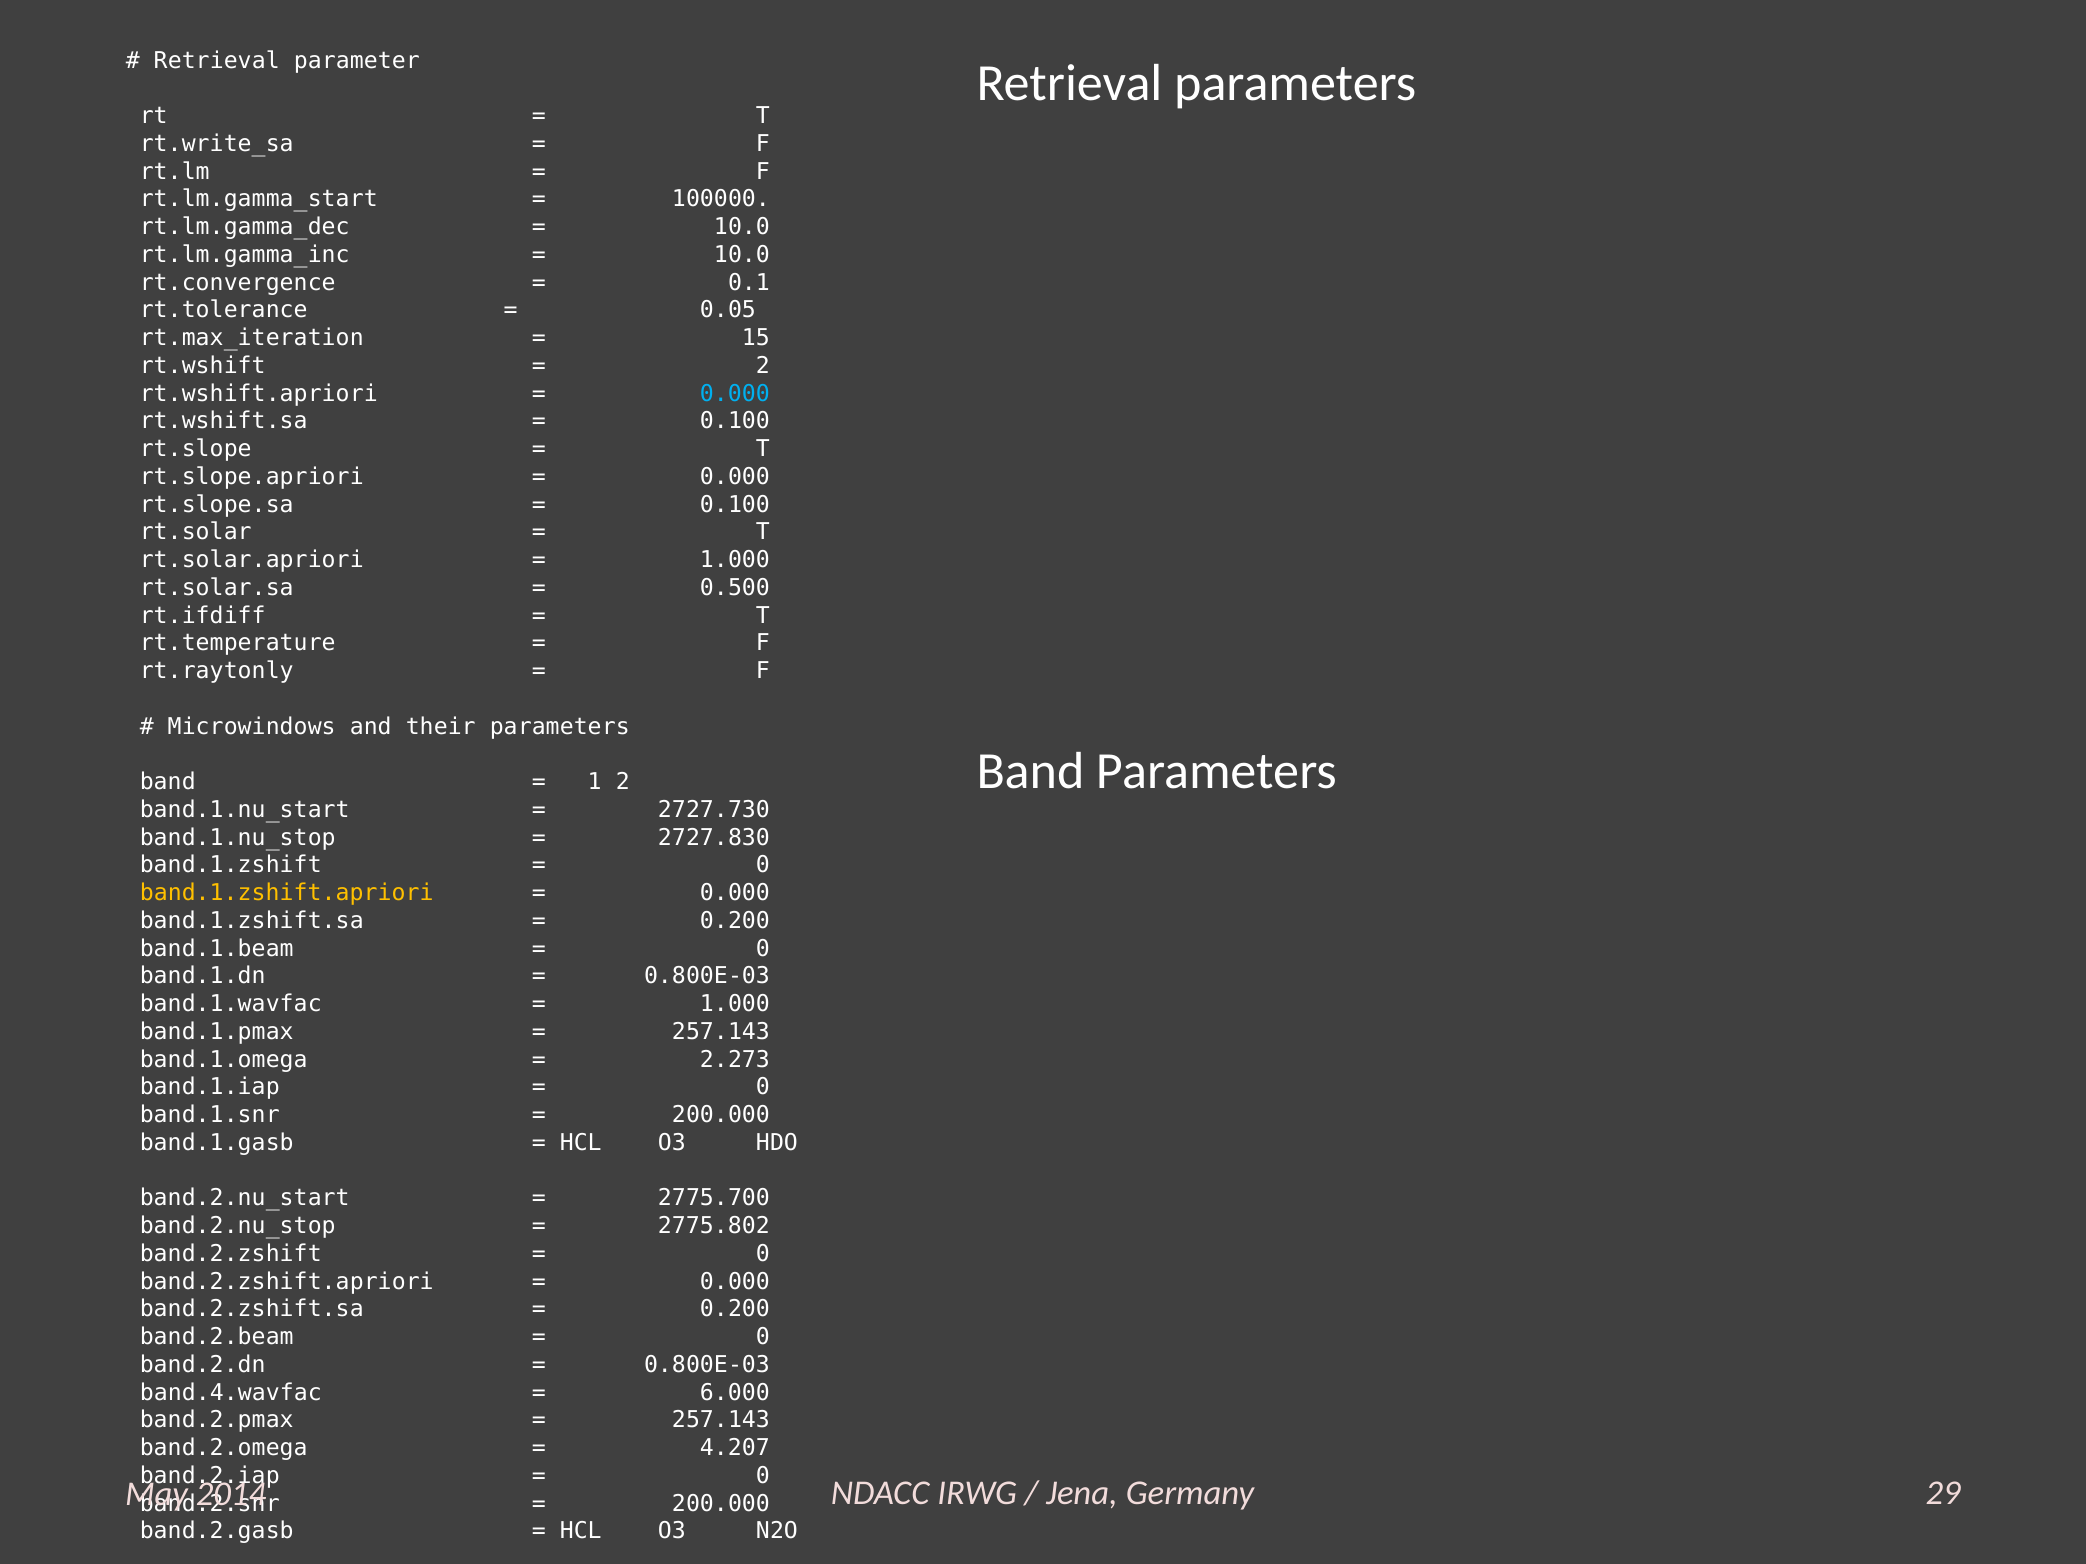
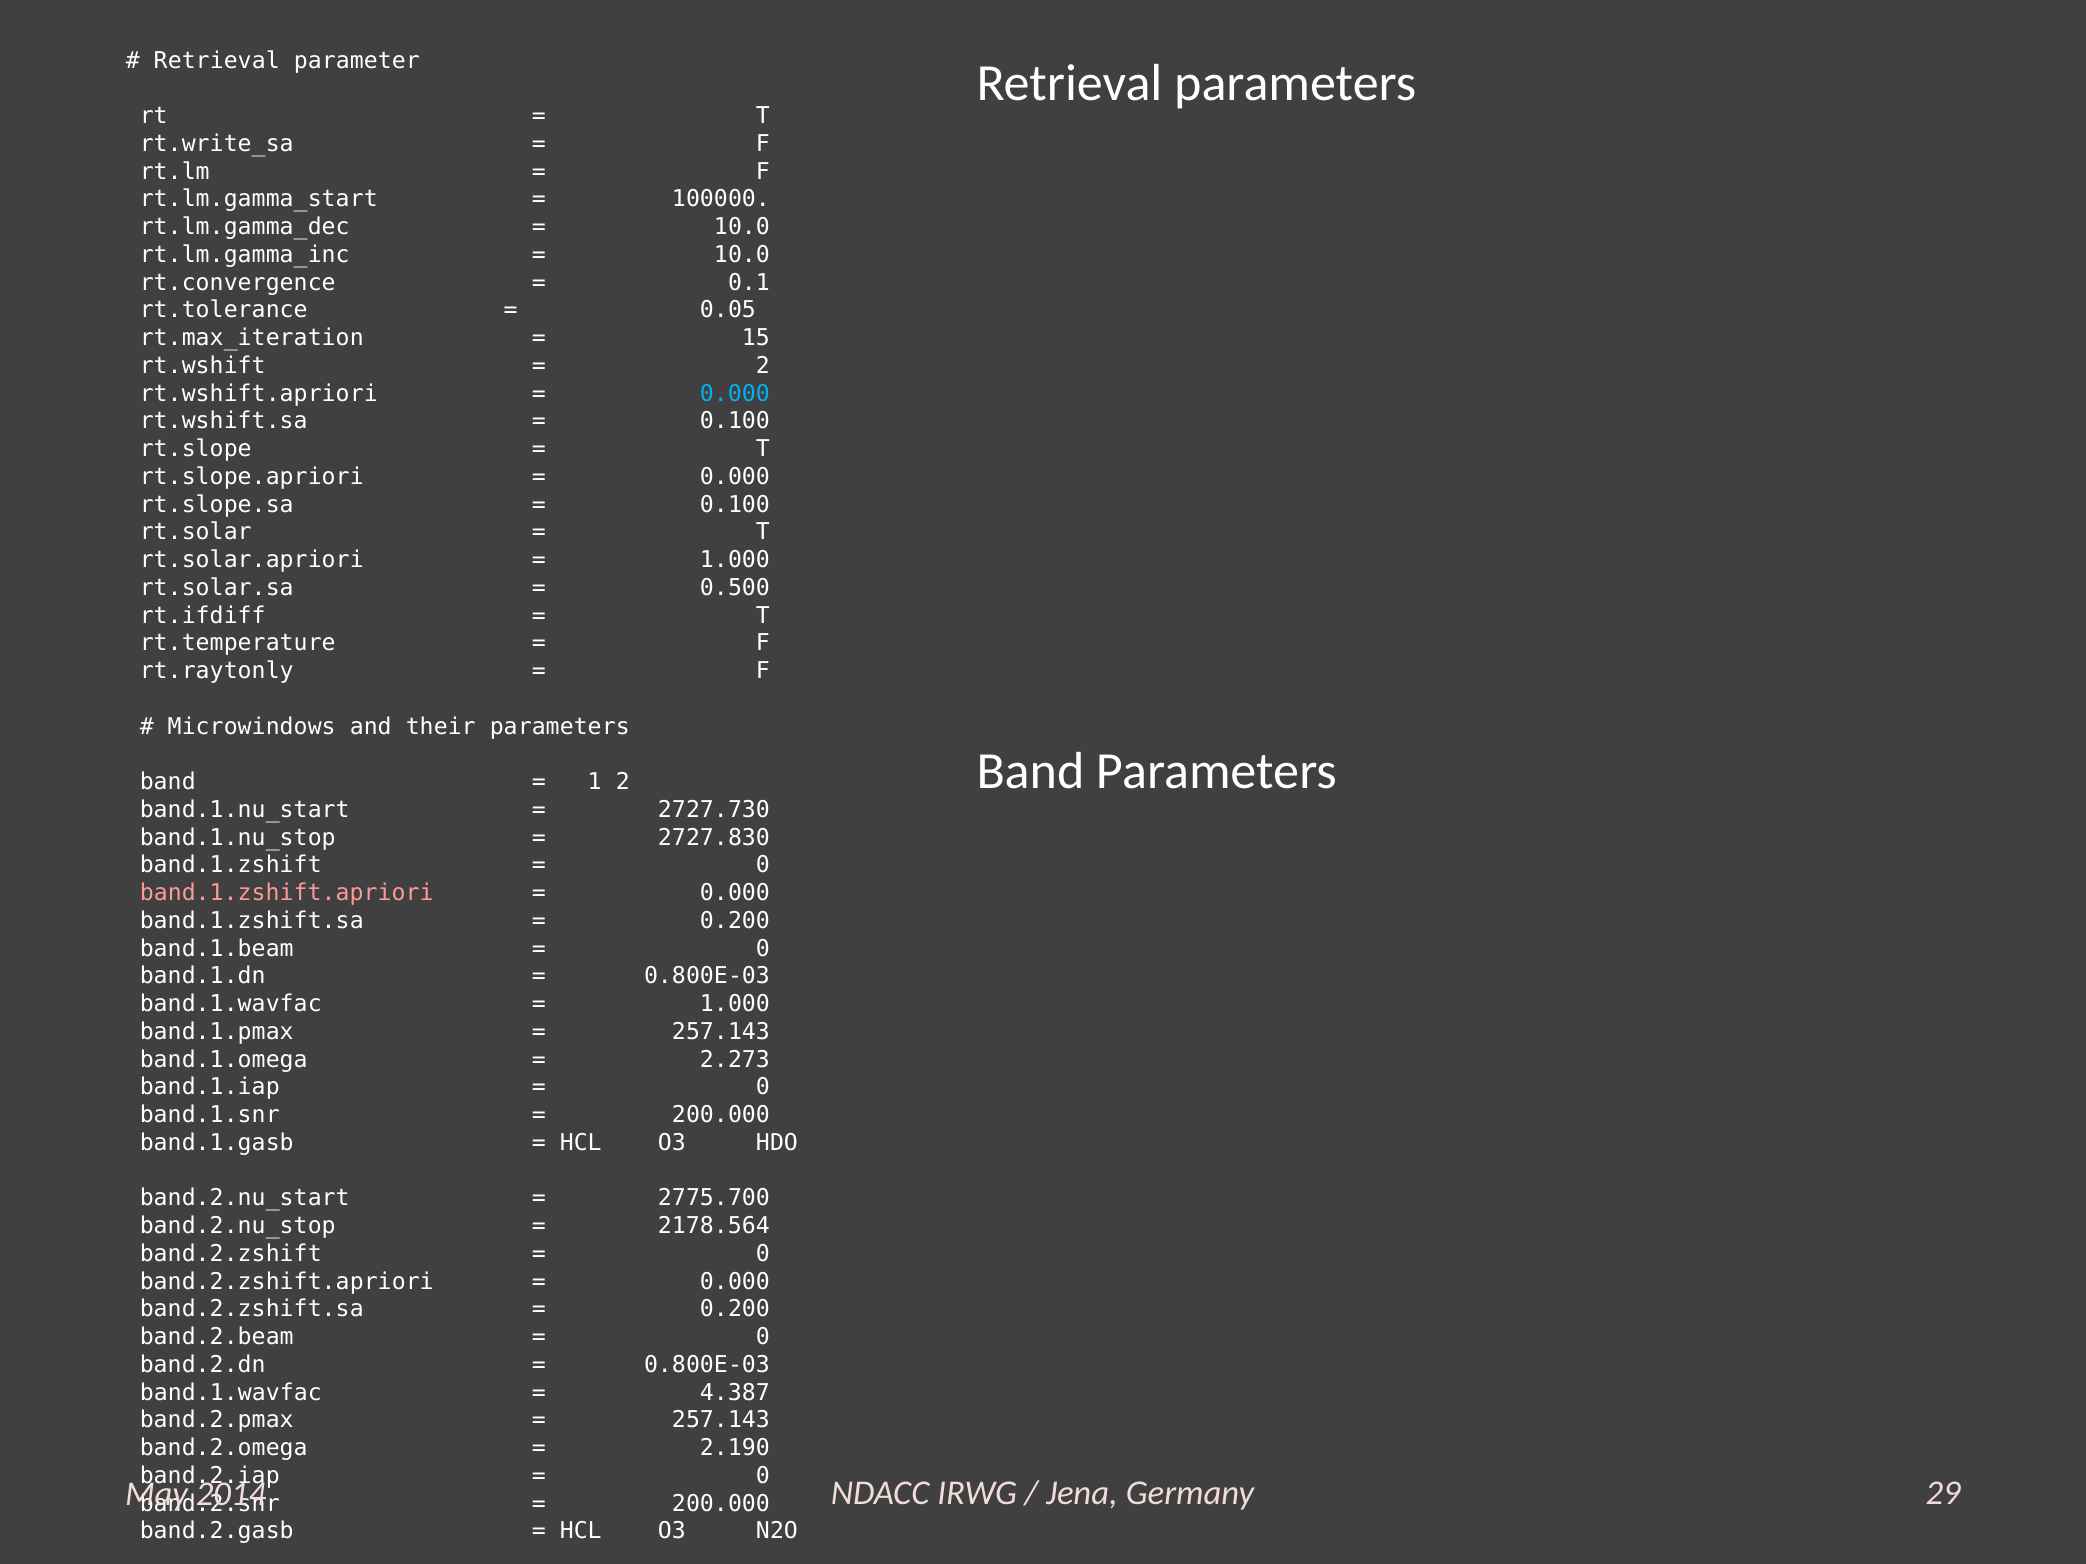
band.1.zshift.apriori colour: yellow -> pink
2775.802: 2775.802 -> 2178.564
band.4.wavfac at (231, 1393): band.4.wavfac -> band.1.wavfac
6.000: 6.000 -> 4.387
4.207: 4.207 -> 2.190
